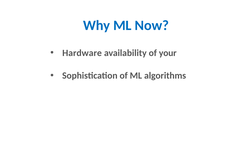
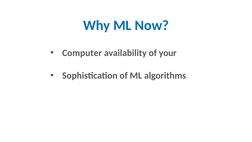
Hardware: Hardware -> Computer
